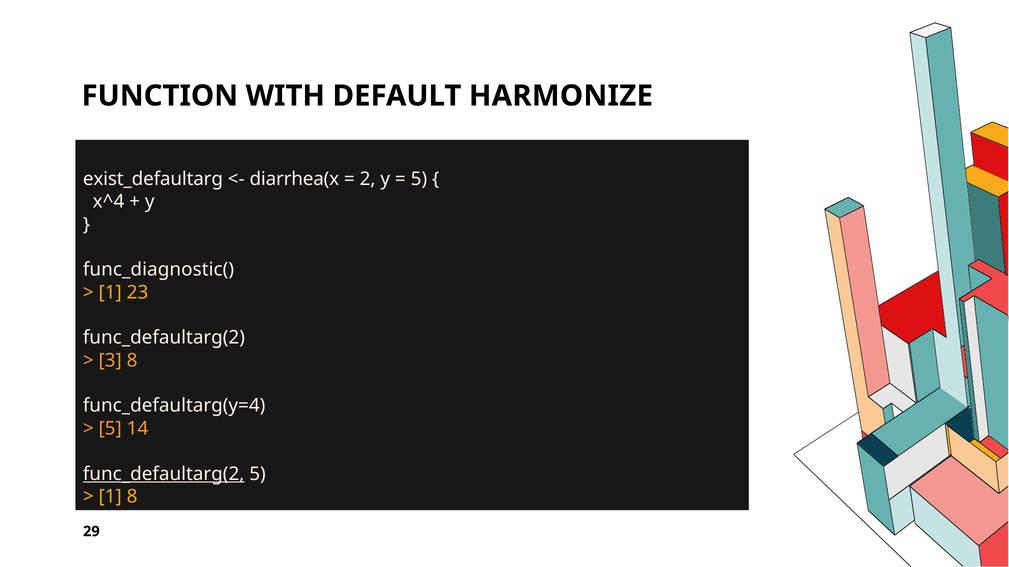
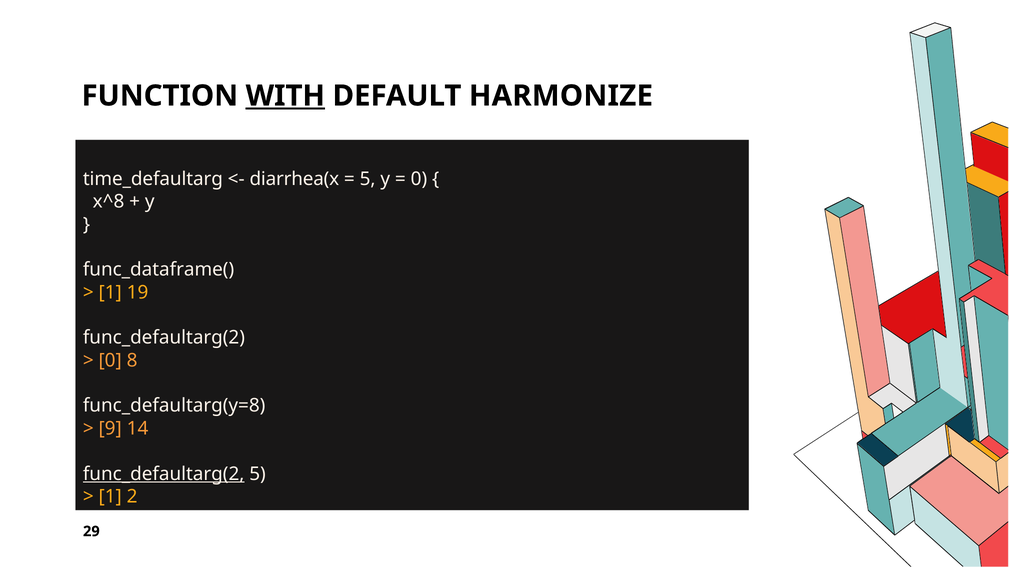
WITH underline: none -> present
exist_defaultarg: exist_defaultarg -> time_defaultarg
2 at (368, 179): 2 -> 5
5 at (419, 179): 5 -> 0
x^4: x^4 -> x^8
func_diagnostic(: func_diagnostic( -> func_dataframe(
23: 23 -> 19
3 at (110, 361): 3 -> 0
func_defaultarg(y=4: func_defaultarg(y=4 -> func_defaultarg(y=8
5 at (110, 429): 5 -> 9
1 8: 8 -> 2
